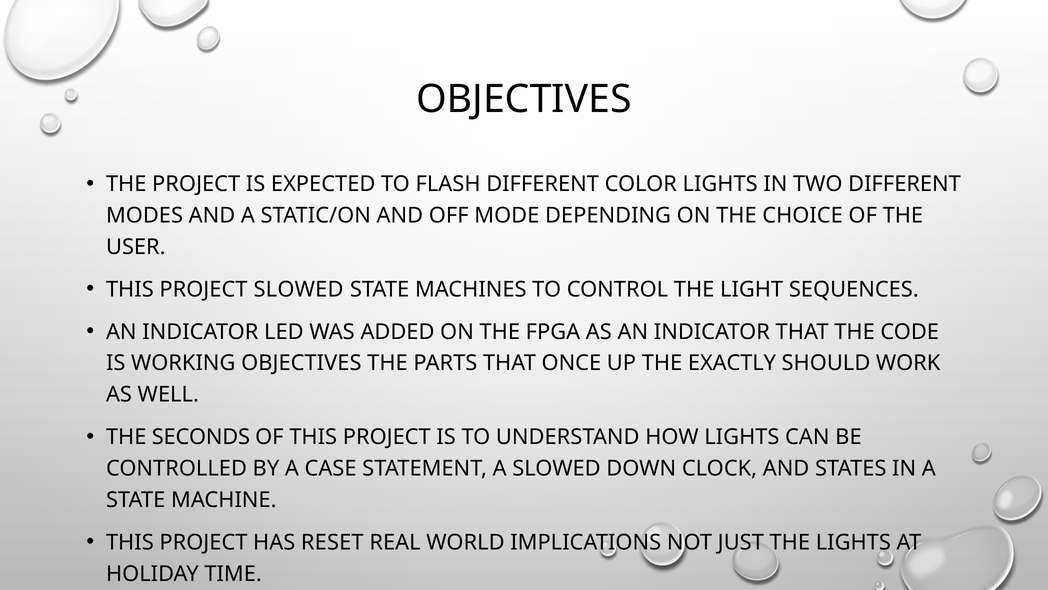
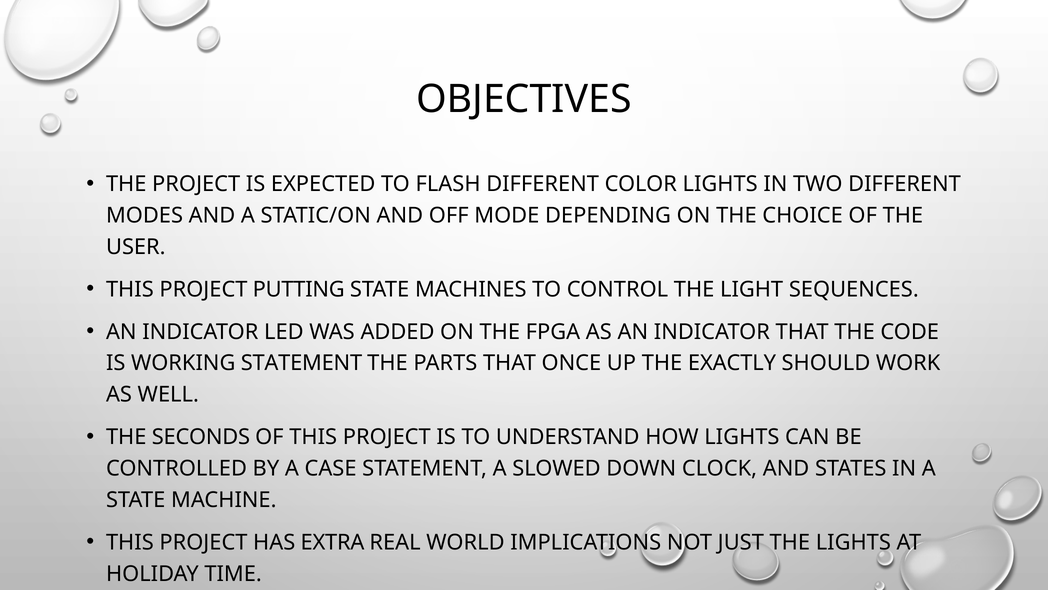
PROJECT SLOWED: SLOWED -> PUTTING
WORKING OBJECTIVES: OBJECTIVES -> STATEMENT
RESET: RESET -> EXTRA
